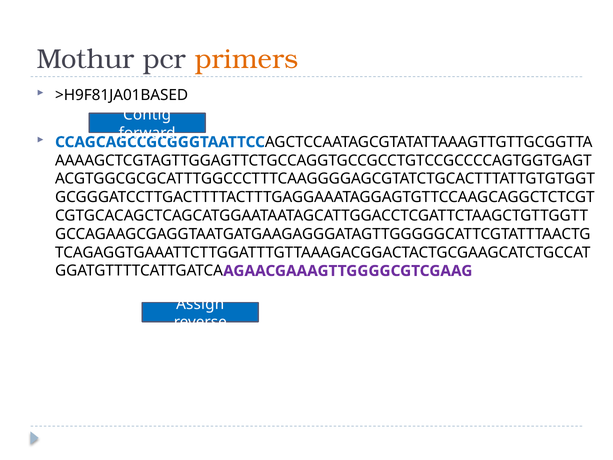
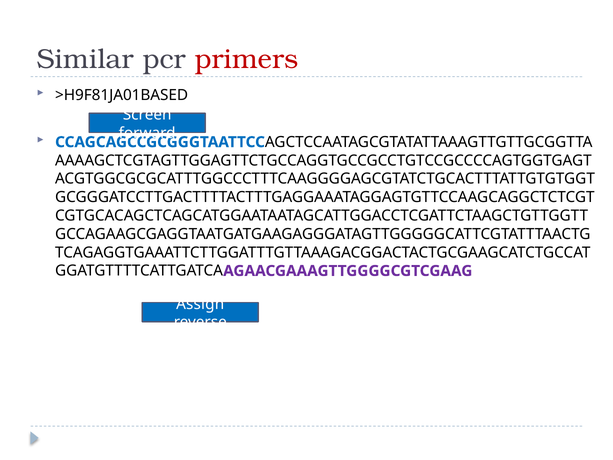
Mothur: Mothur -> Similar
primers colour: orange -> red
Contig: Contig -> Screen
